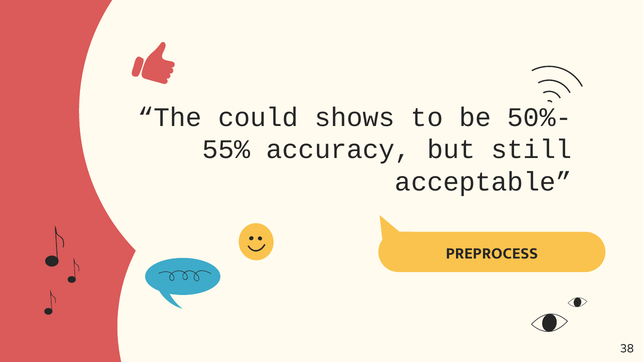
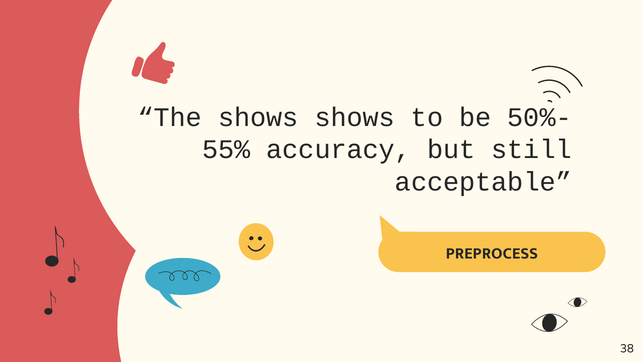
The could: could -> shows
